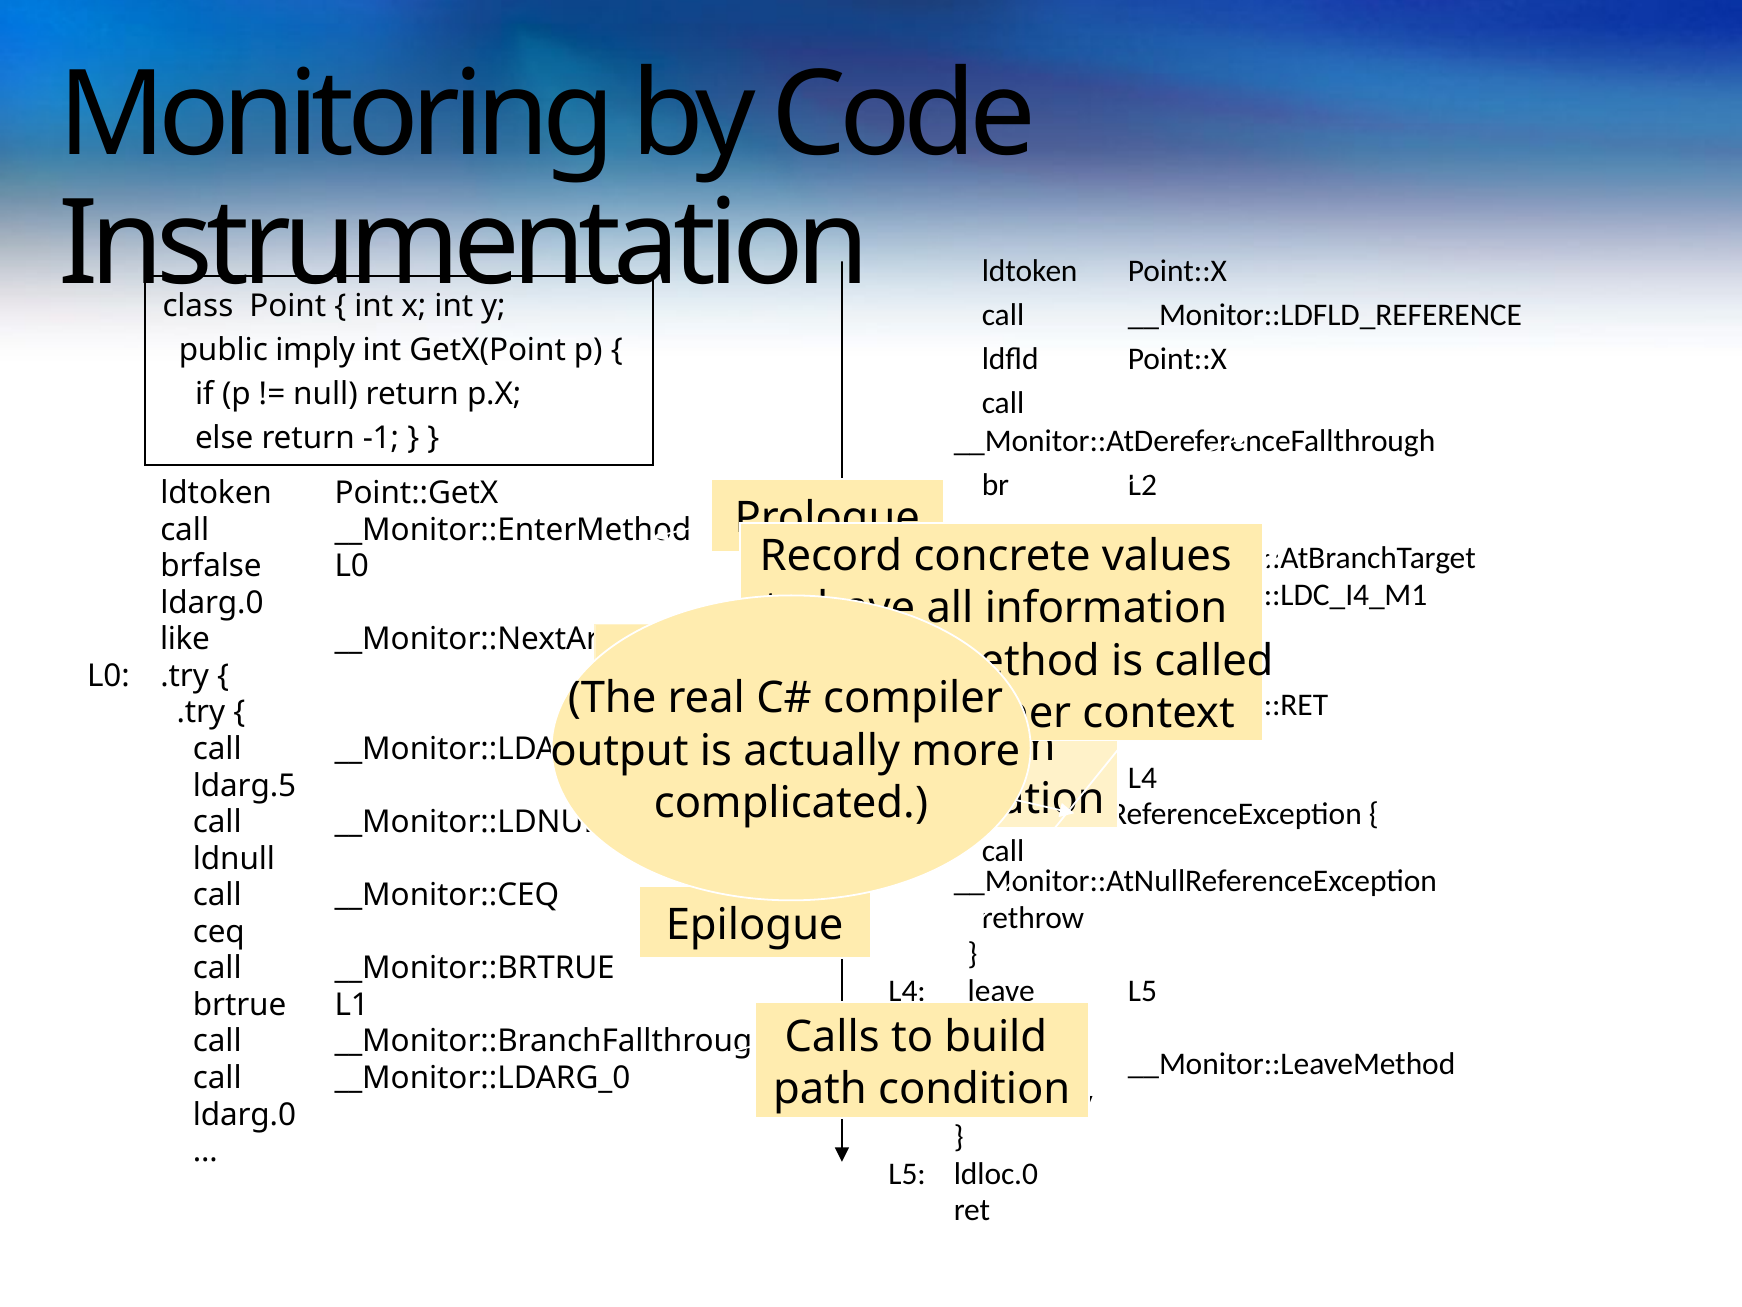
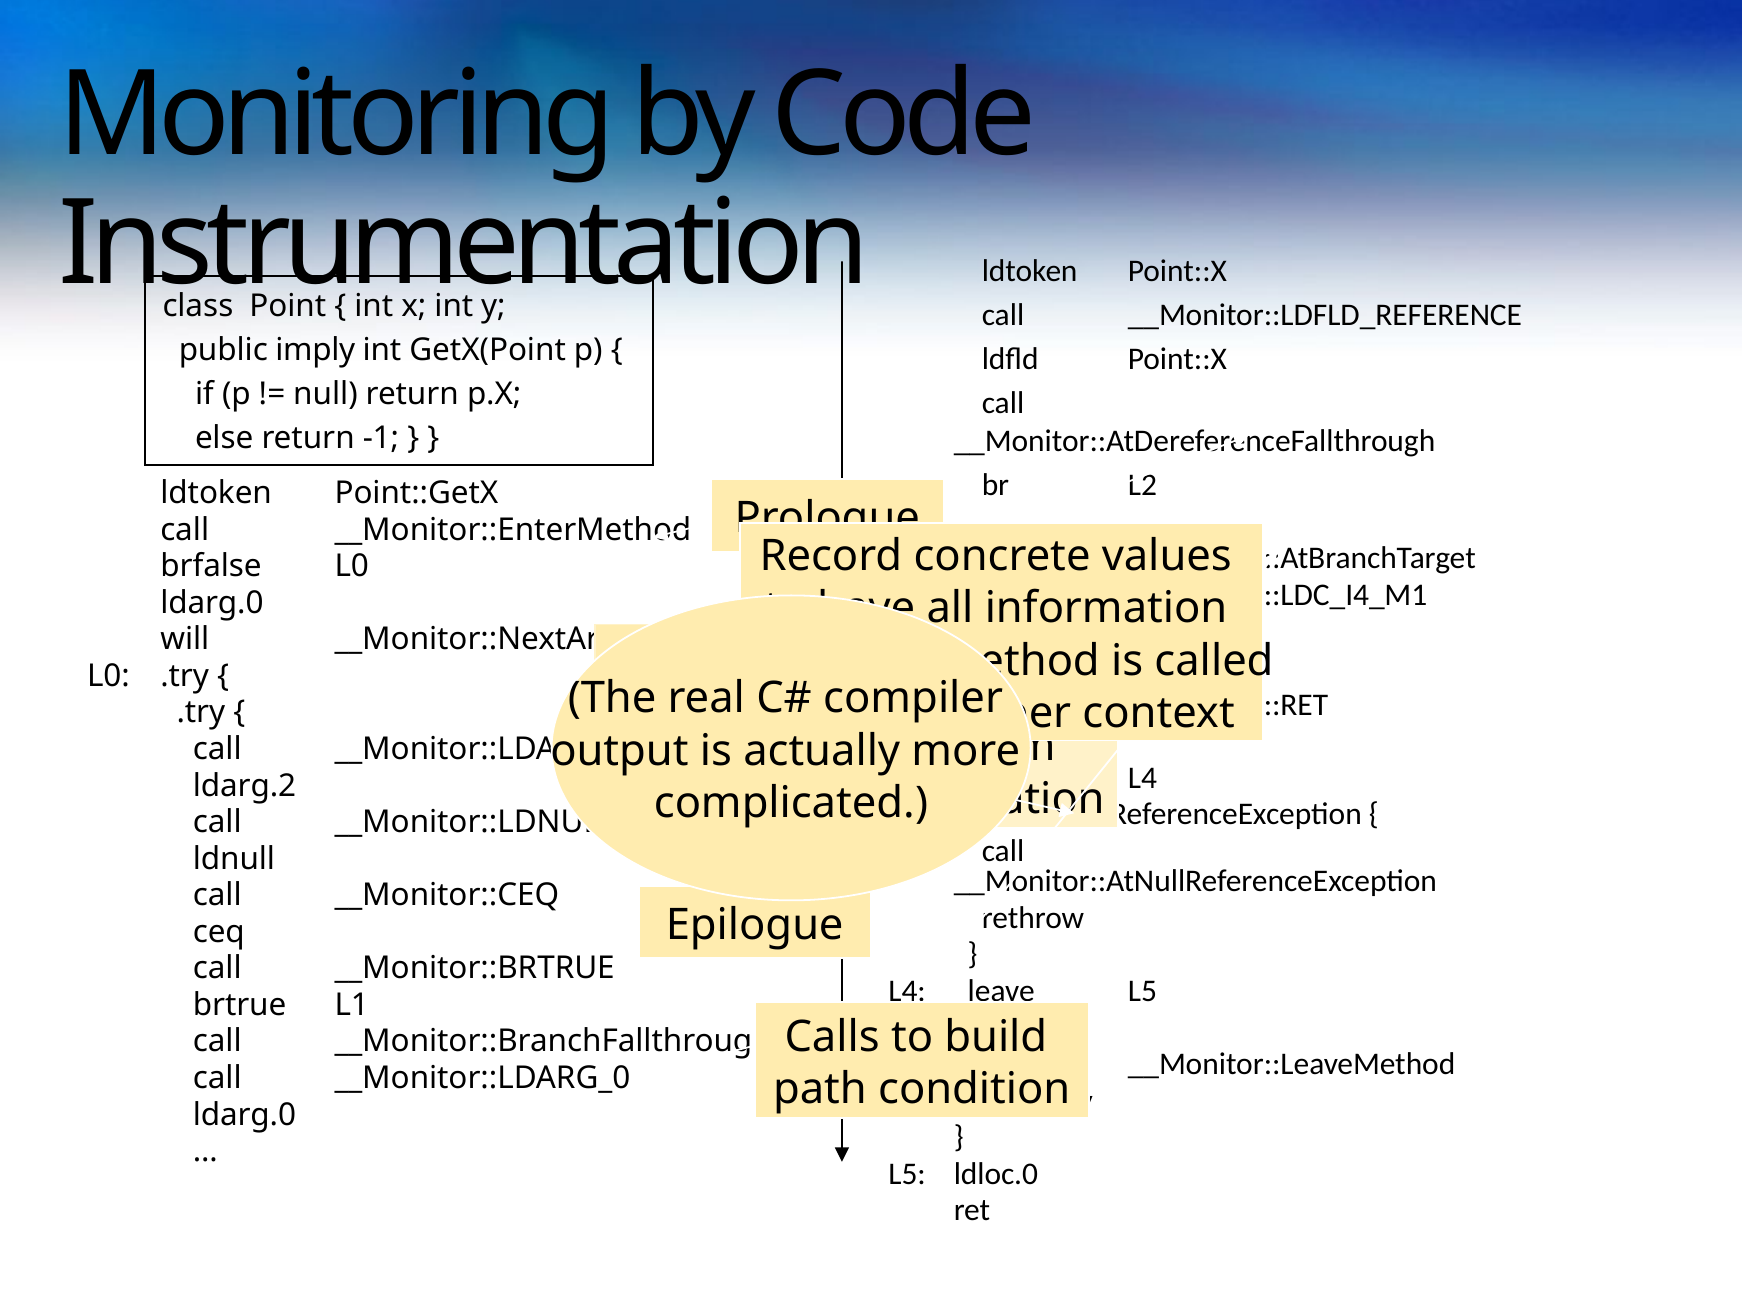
like at (185, 639): like -> will
ldarg.5: ldarg.5 -> ldarg.2
